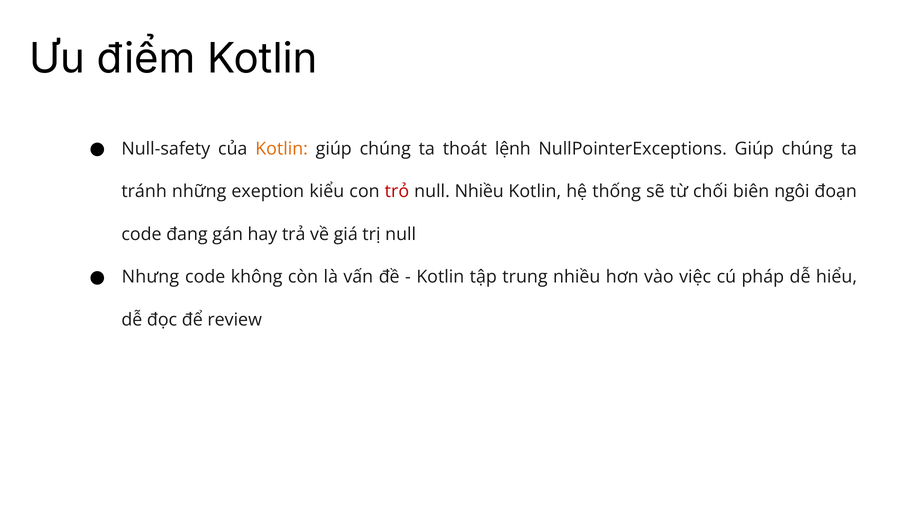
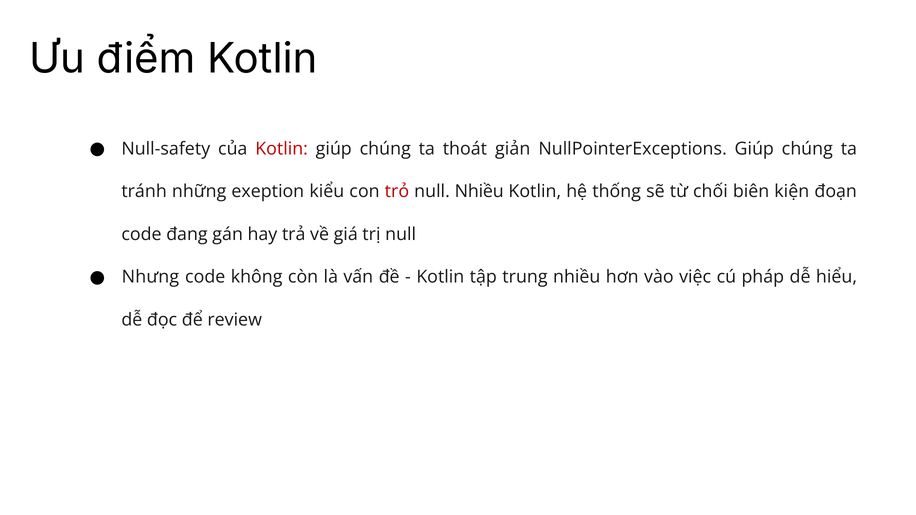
Kotlin at (282, 149) colour: orange -> red
lệnh: lệnh -> giản
ngôi: ngôi -> kiện
